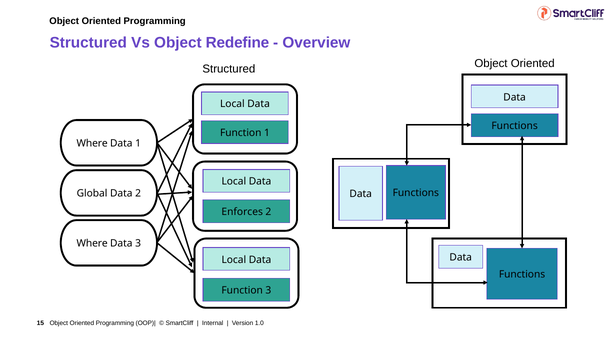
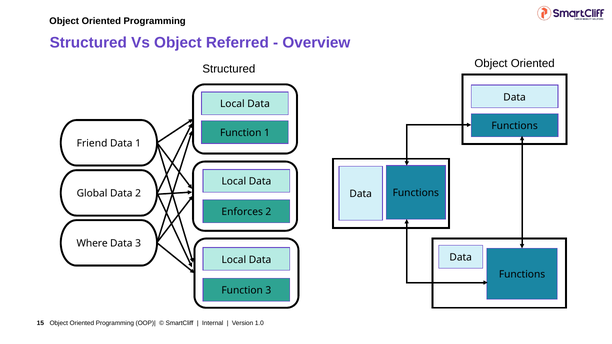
Redefine: Redefine -> Referred
Where at (92, 144): Where -> Friend
